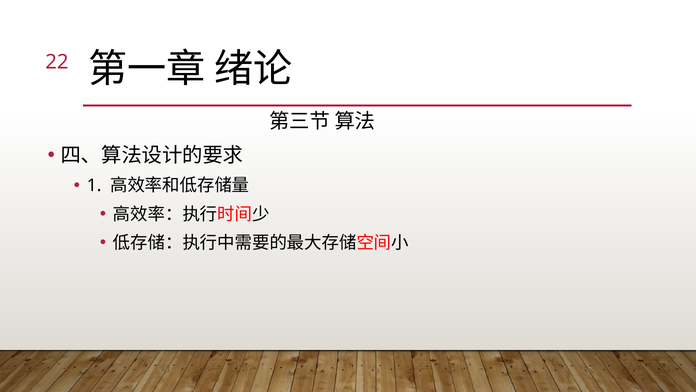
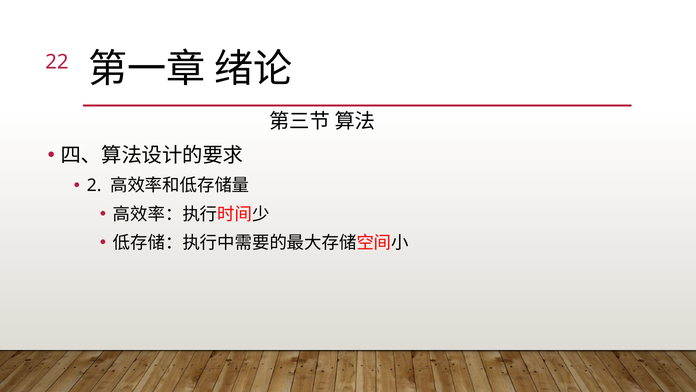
1: 1 -> 2
